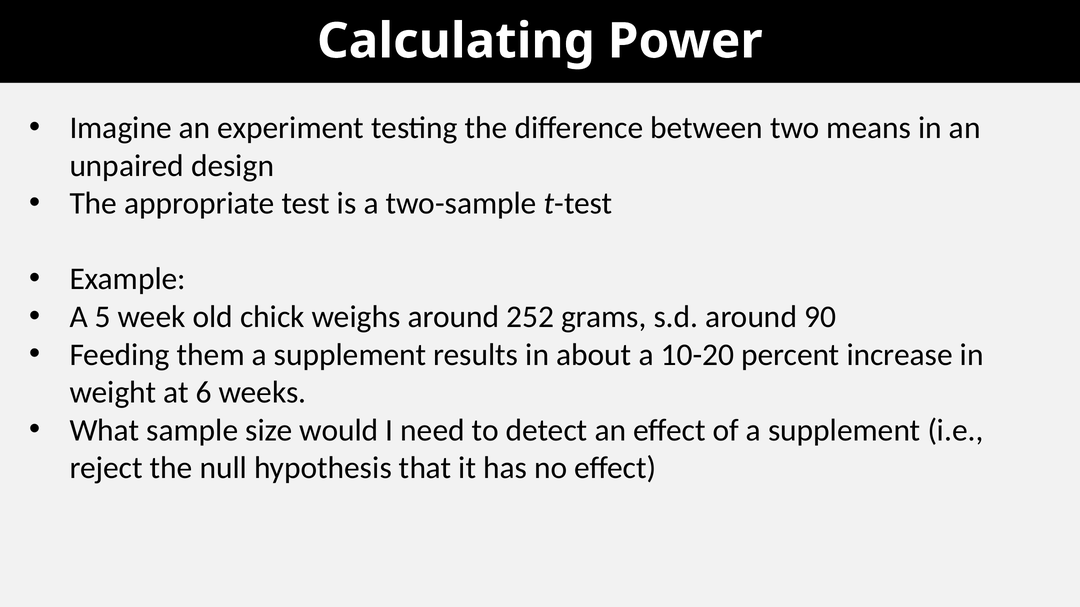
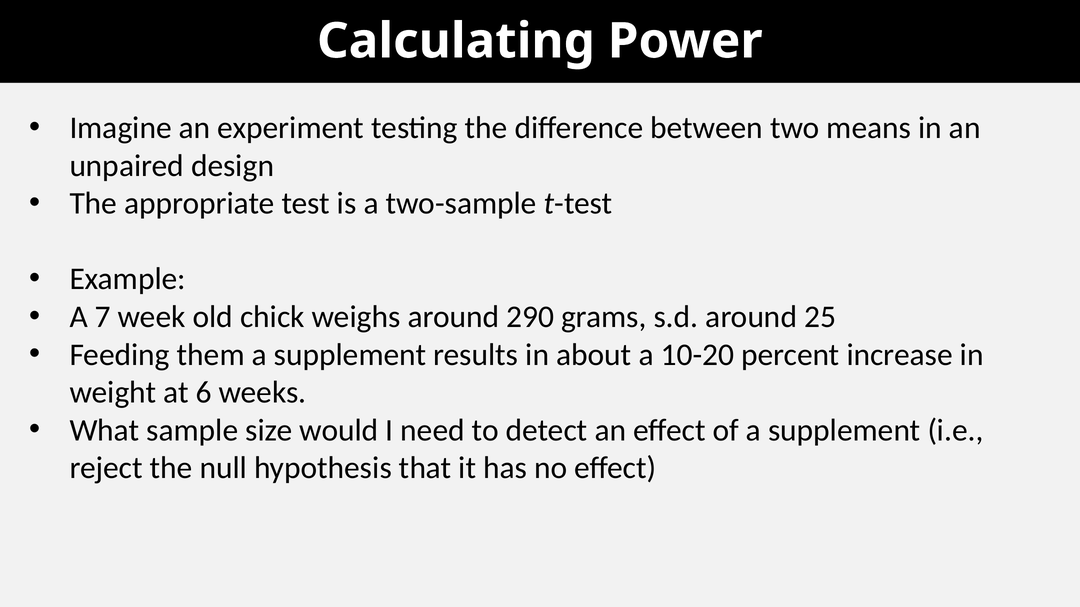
5: 5 -> 7
252: 252 -> 290
90: 90 -> 25
